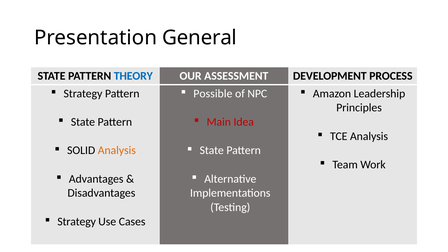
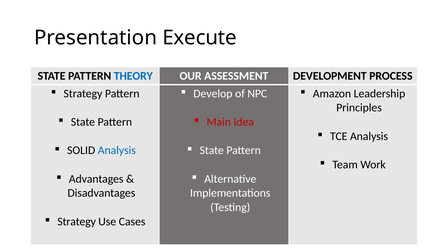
General: General -> Execute
Possible: Possible -> Develop
Analysis at (117, 150) colour: orange -> blue
